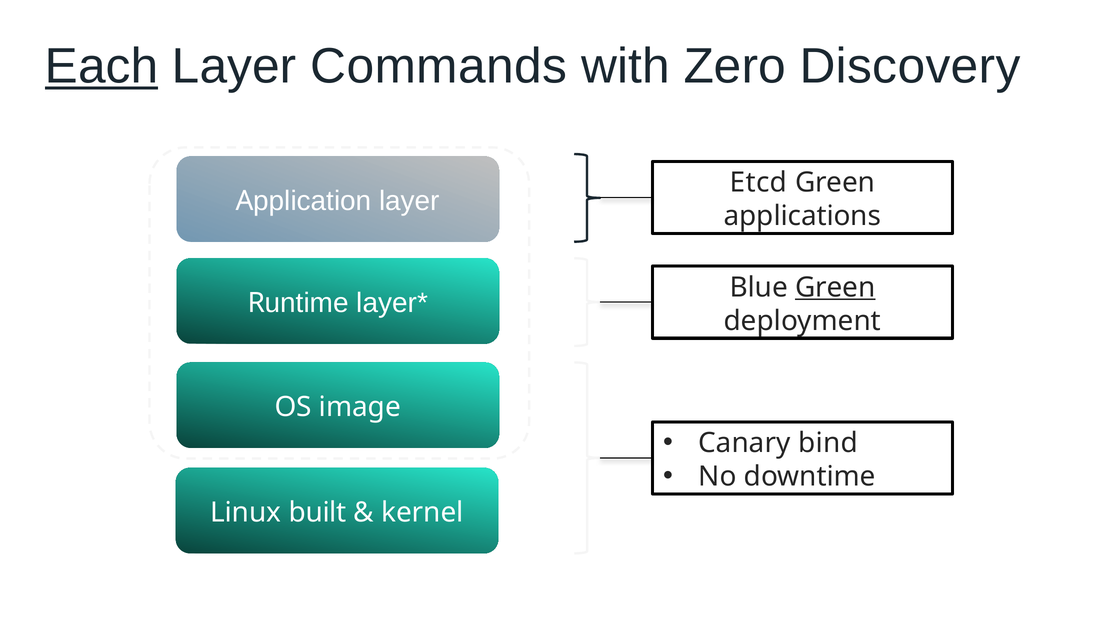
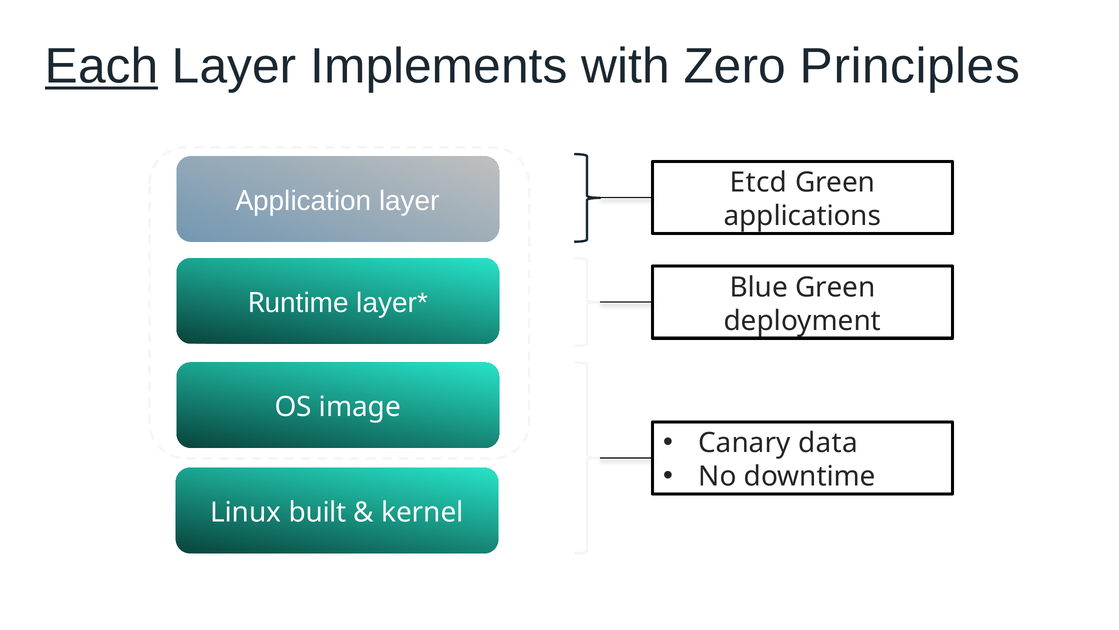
Commands: Commands -> Implements
Discovery: Discovery -> Principles
Green at (835, 287) underline: present -> none
bind: bind -> data
